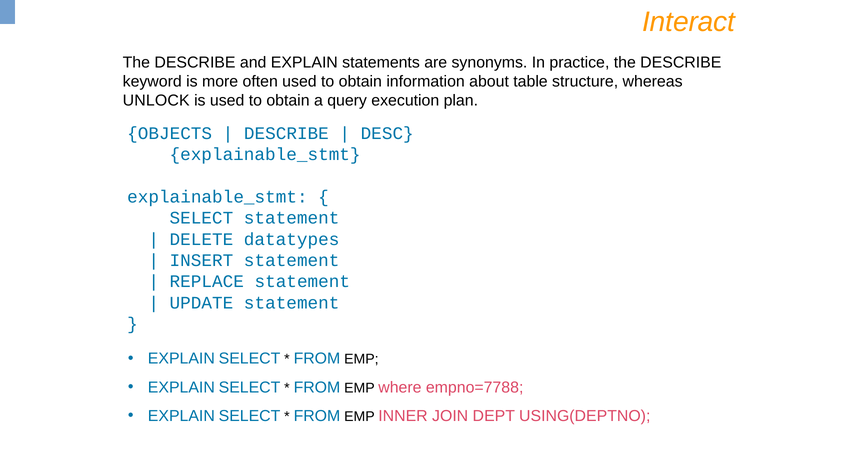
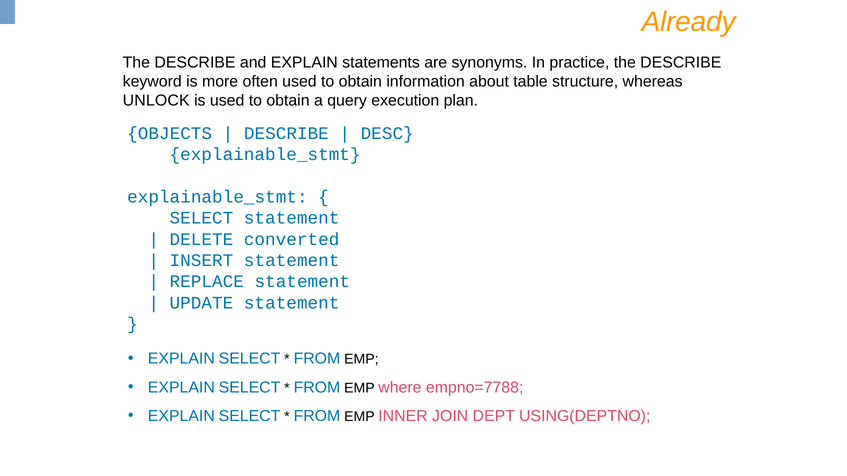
Interact: Interact -> Already
datatypes: datatypes -> converted
